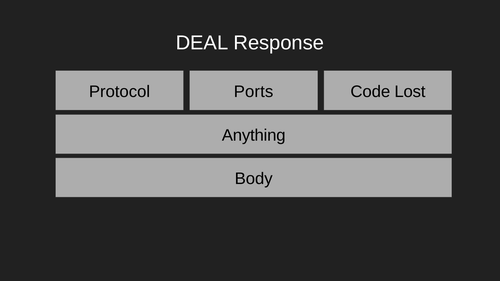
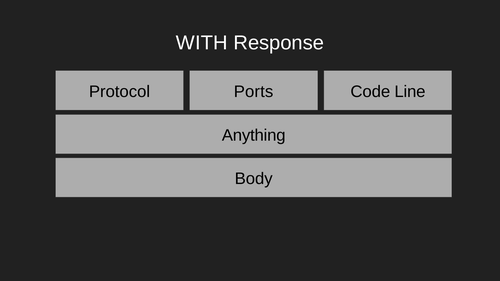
DEAL: DEAL -> WITH
Lost: Lost -> Line
